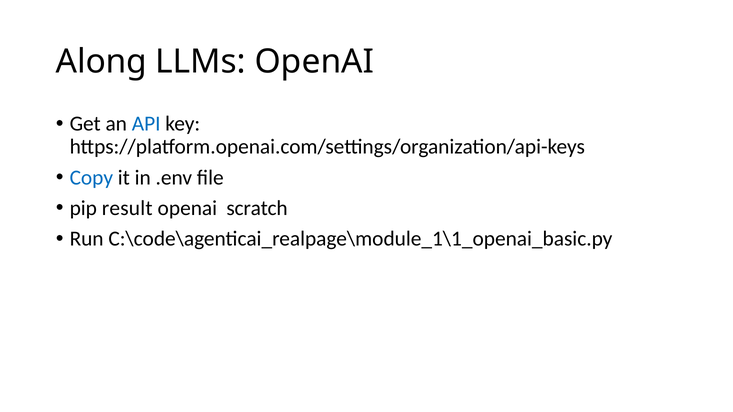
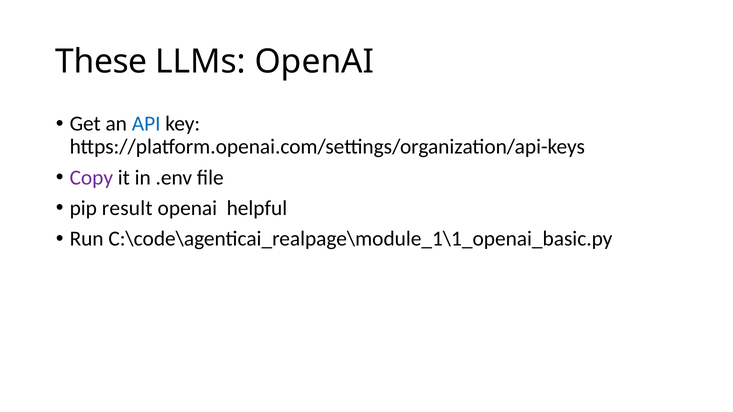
Along: Along -> These
Copy colour: blue -> purple
scratch: scratch -> helpful
